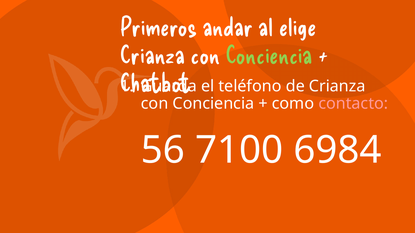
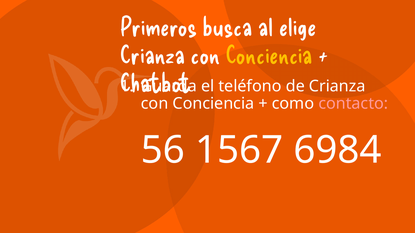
andar: andar -> busca
Conciencia at (269, 56) colour: light green -> yellow
7100: 7100 -> 1567
